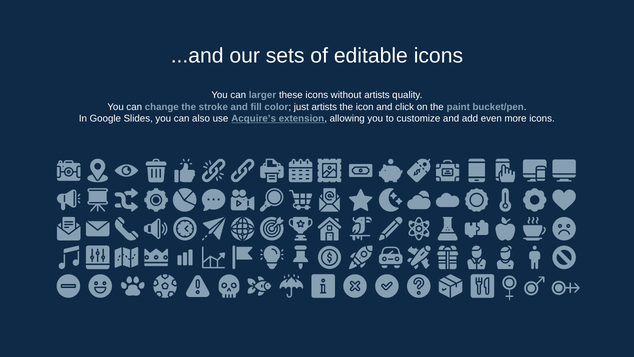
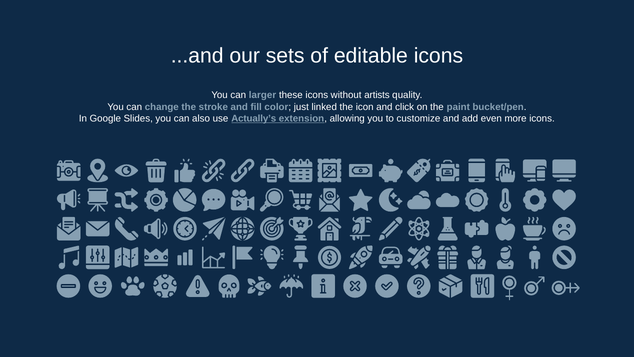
just artists: artists -> linked
Acquire’s: Acquire’s -> Actually’s
